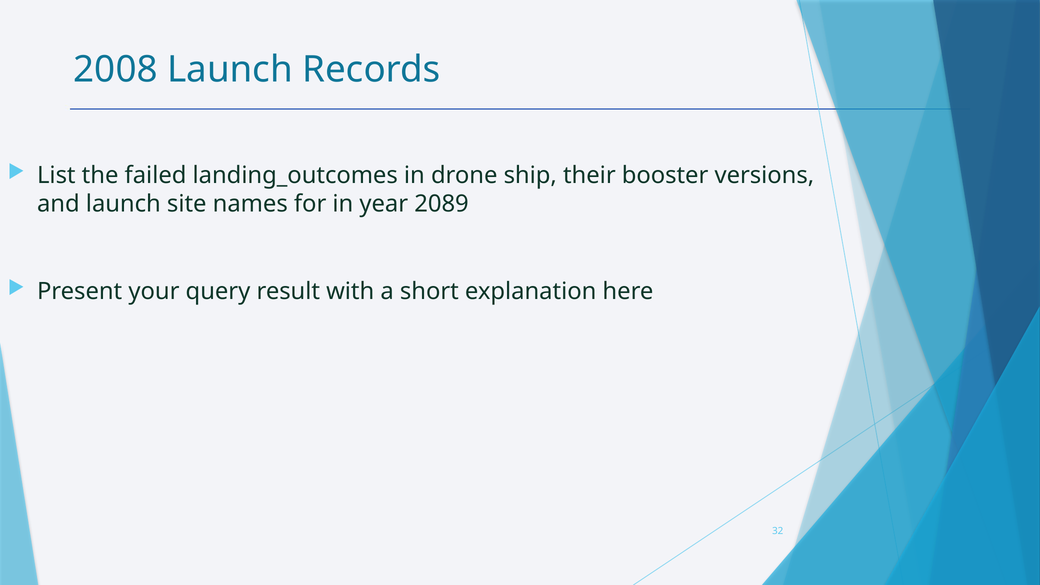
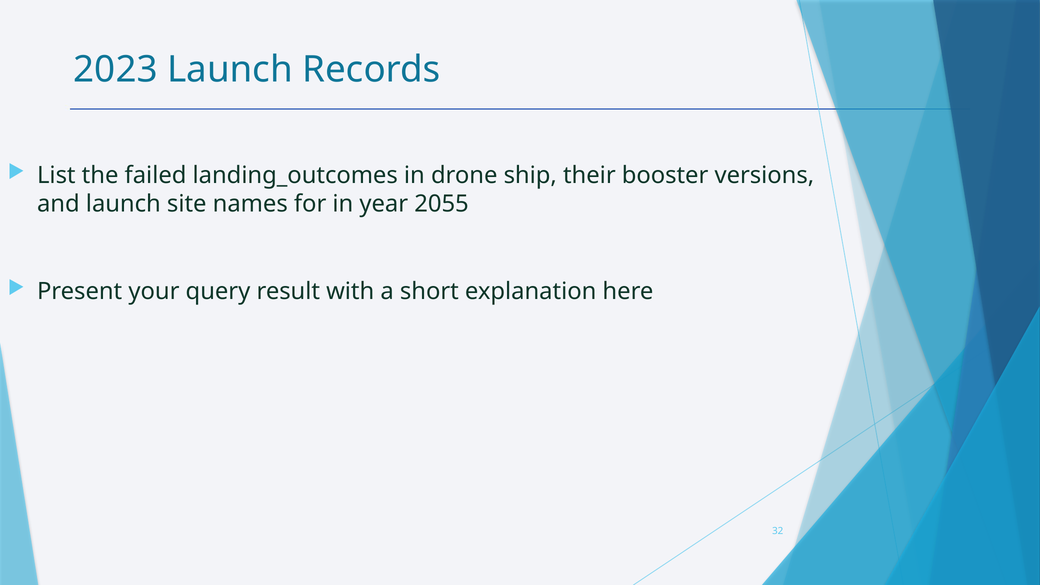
2008: 2008 -> 2023
2089: 2089 -> 2055
